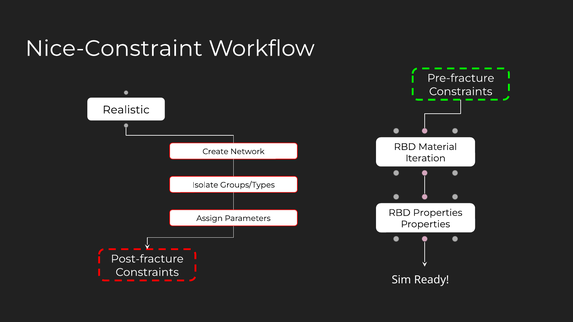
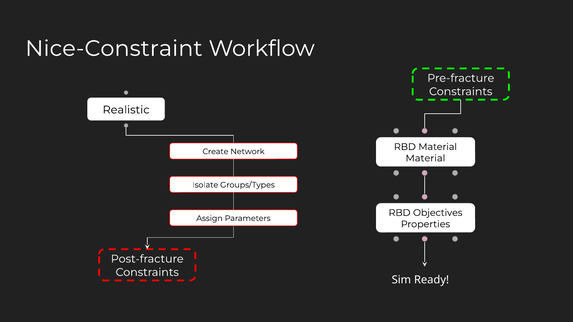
Iteration at (426, 158): Iteration -> Material
RBD Properties: Properties -> Objectives
